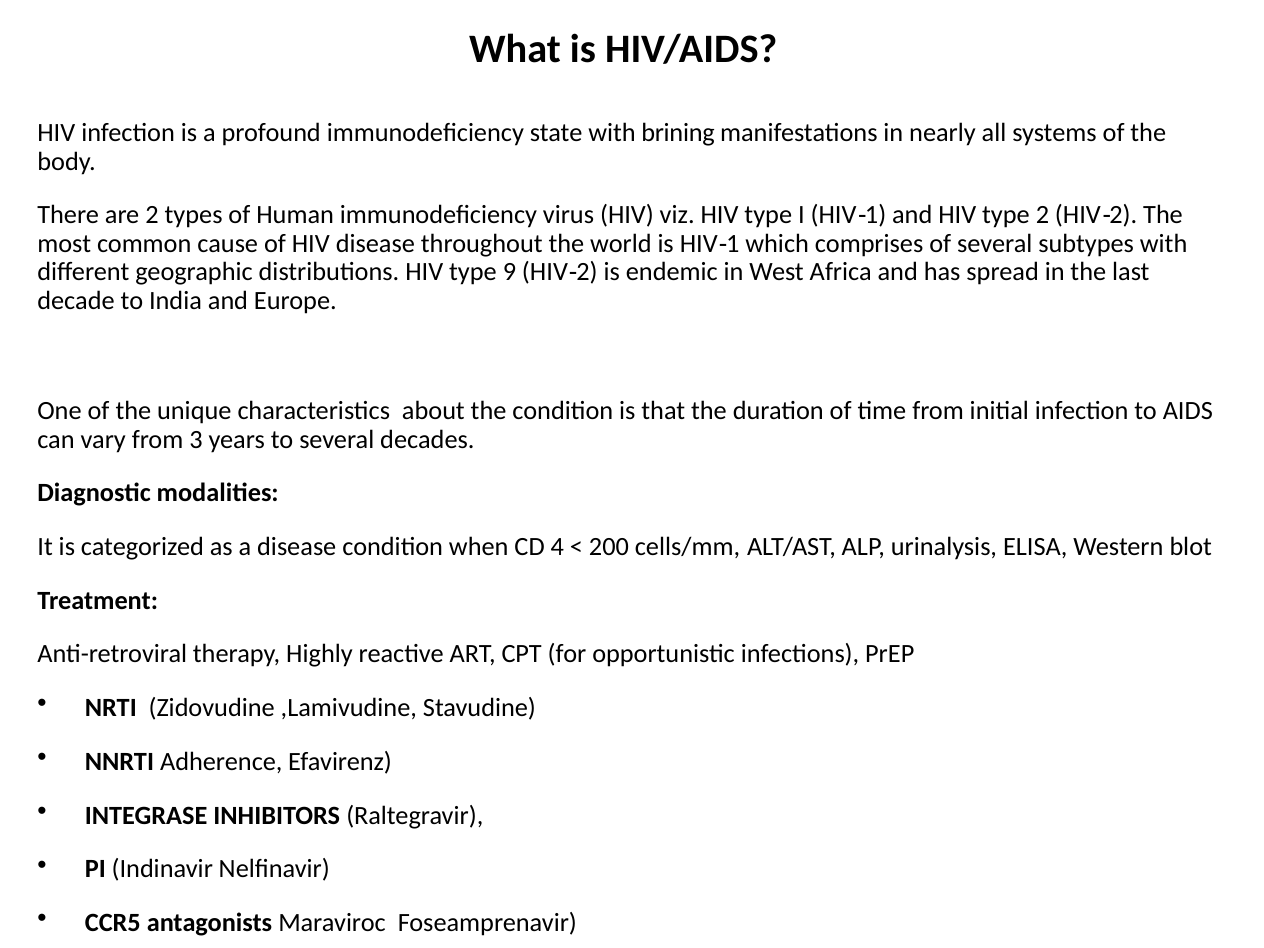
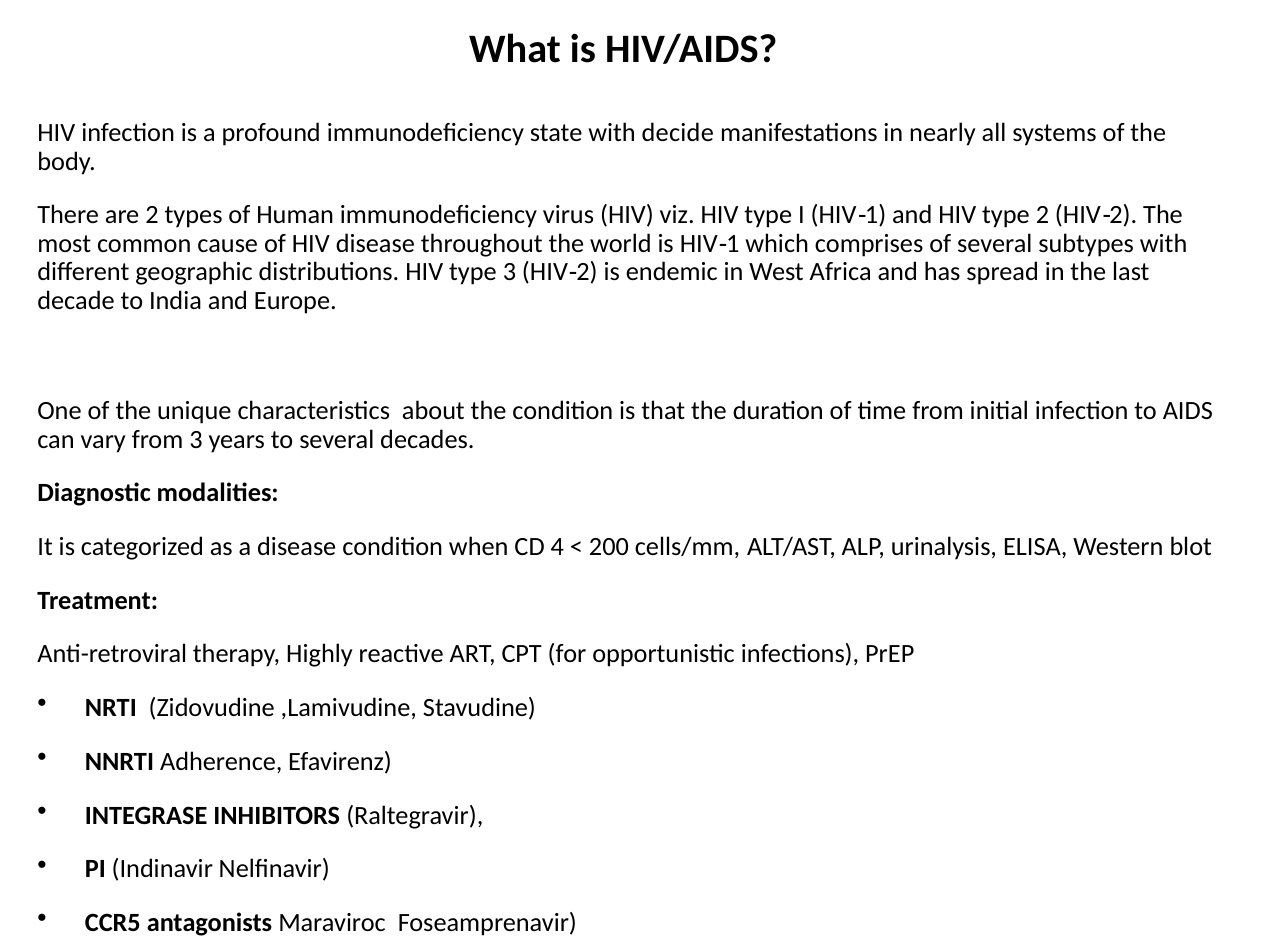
brining: brining -> decide
type 9: 9 -> 3
